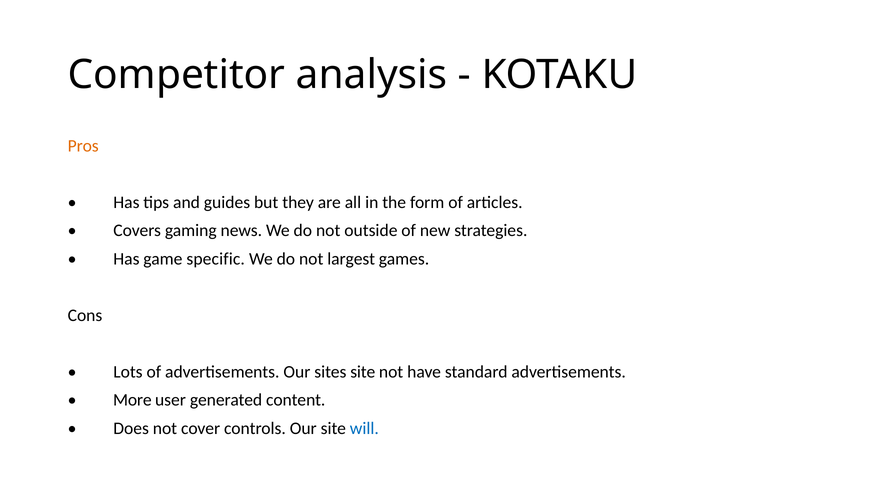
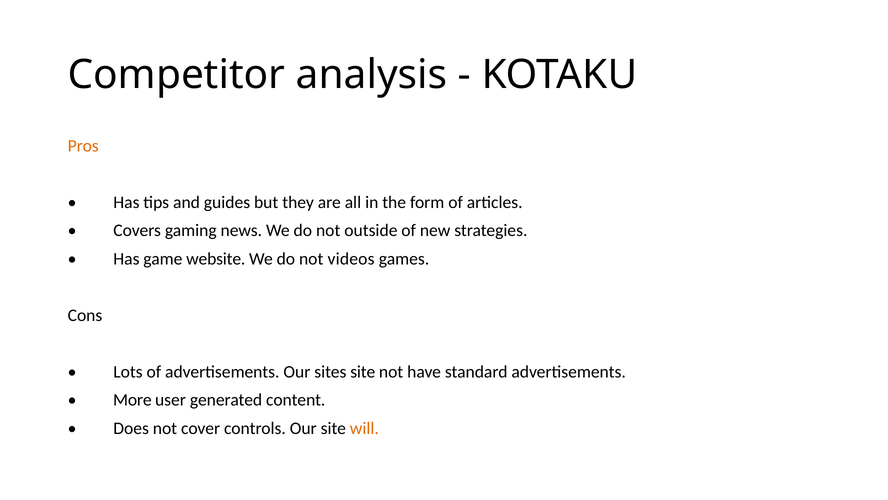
specific: specific -> website
largest: largest -> videos
will colour: blue -> orange
